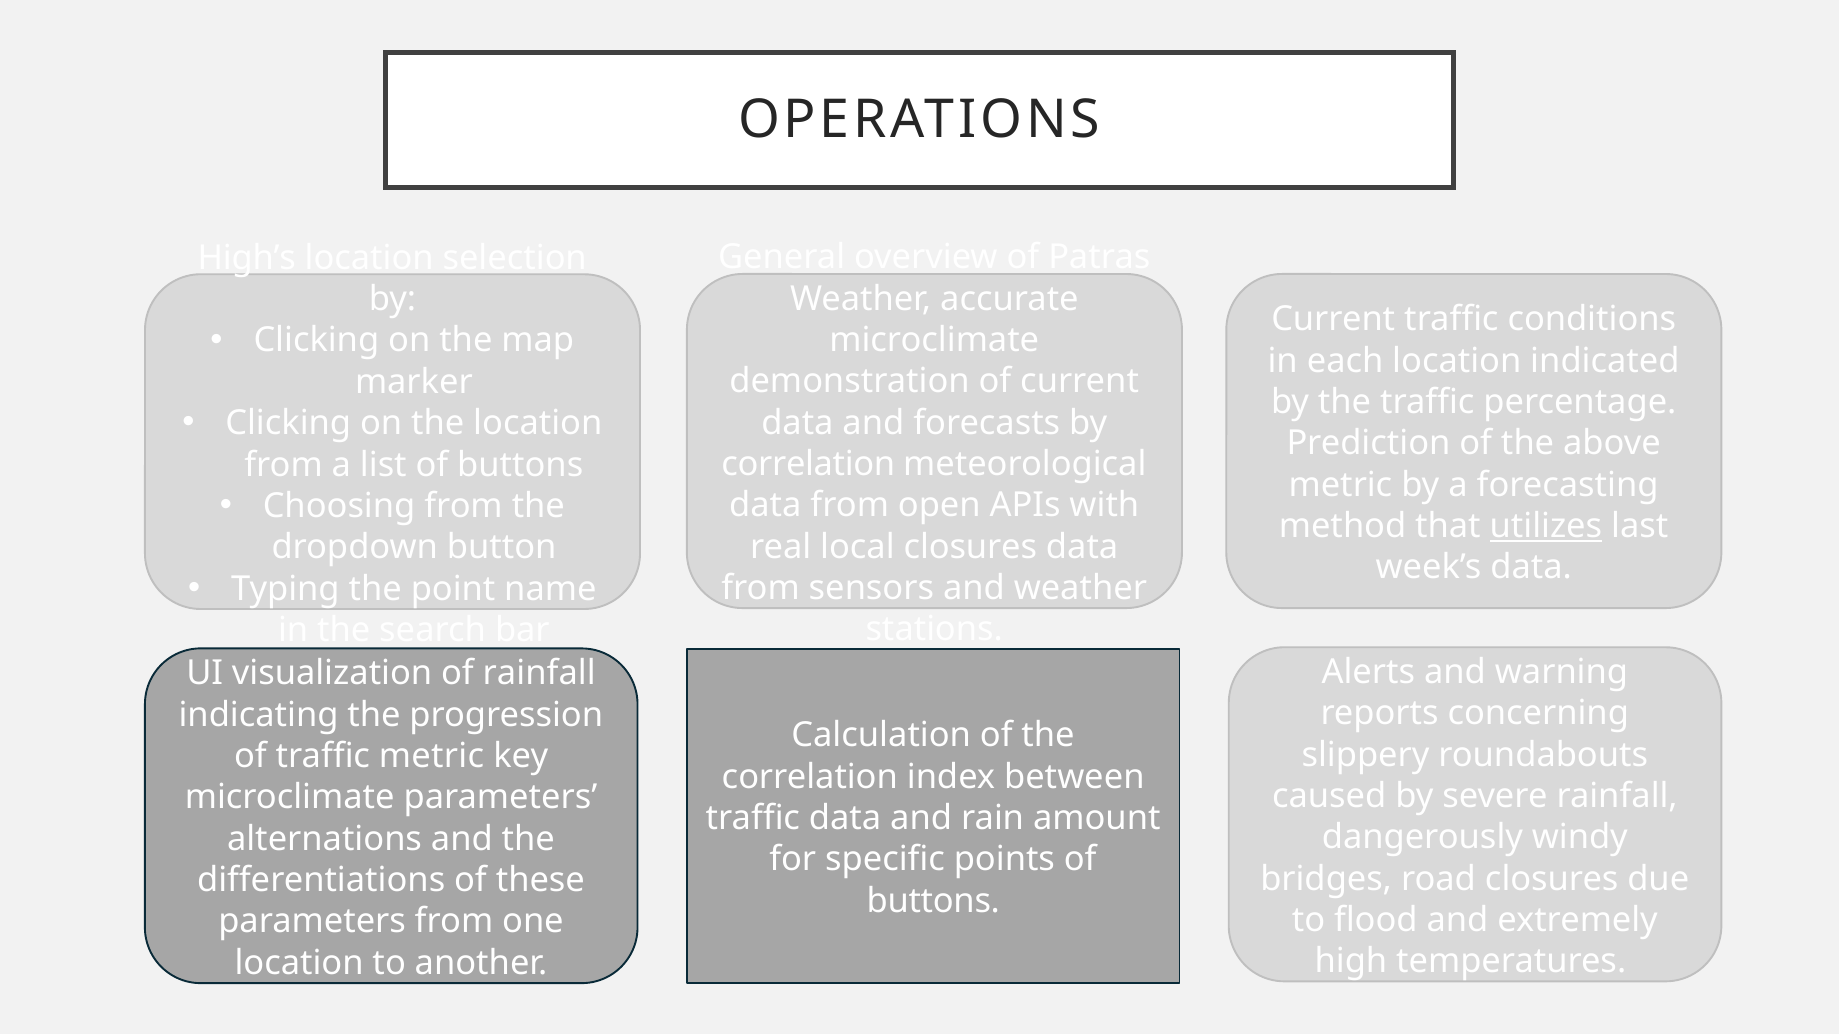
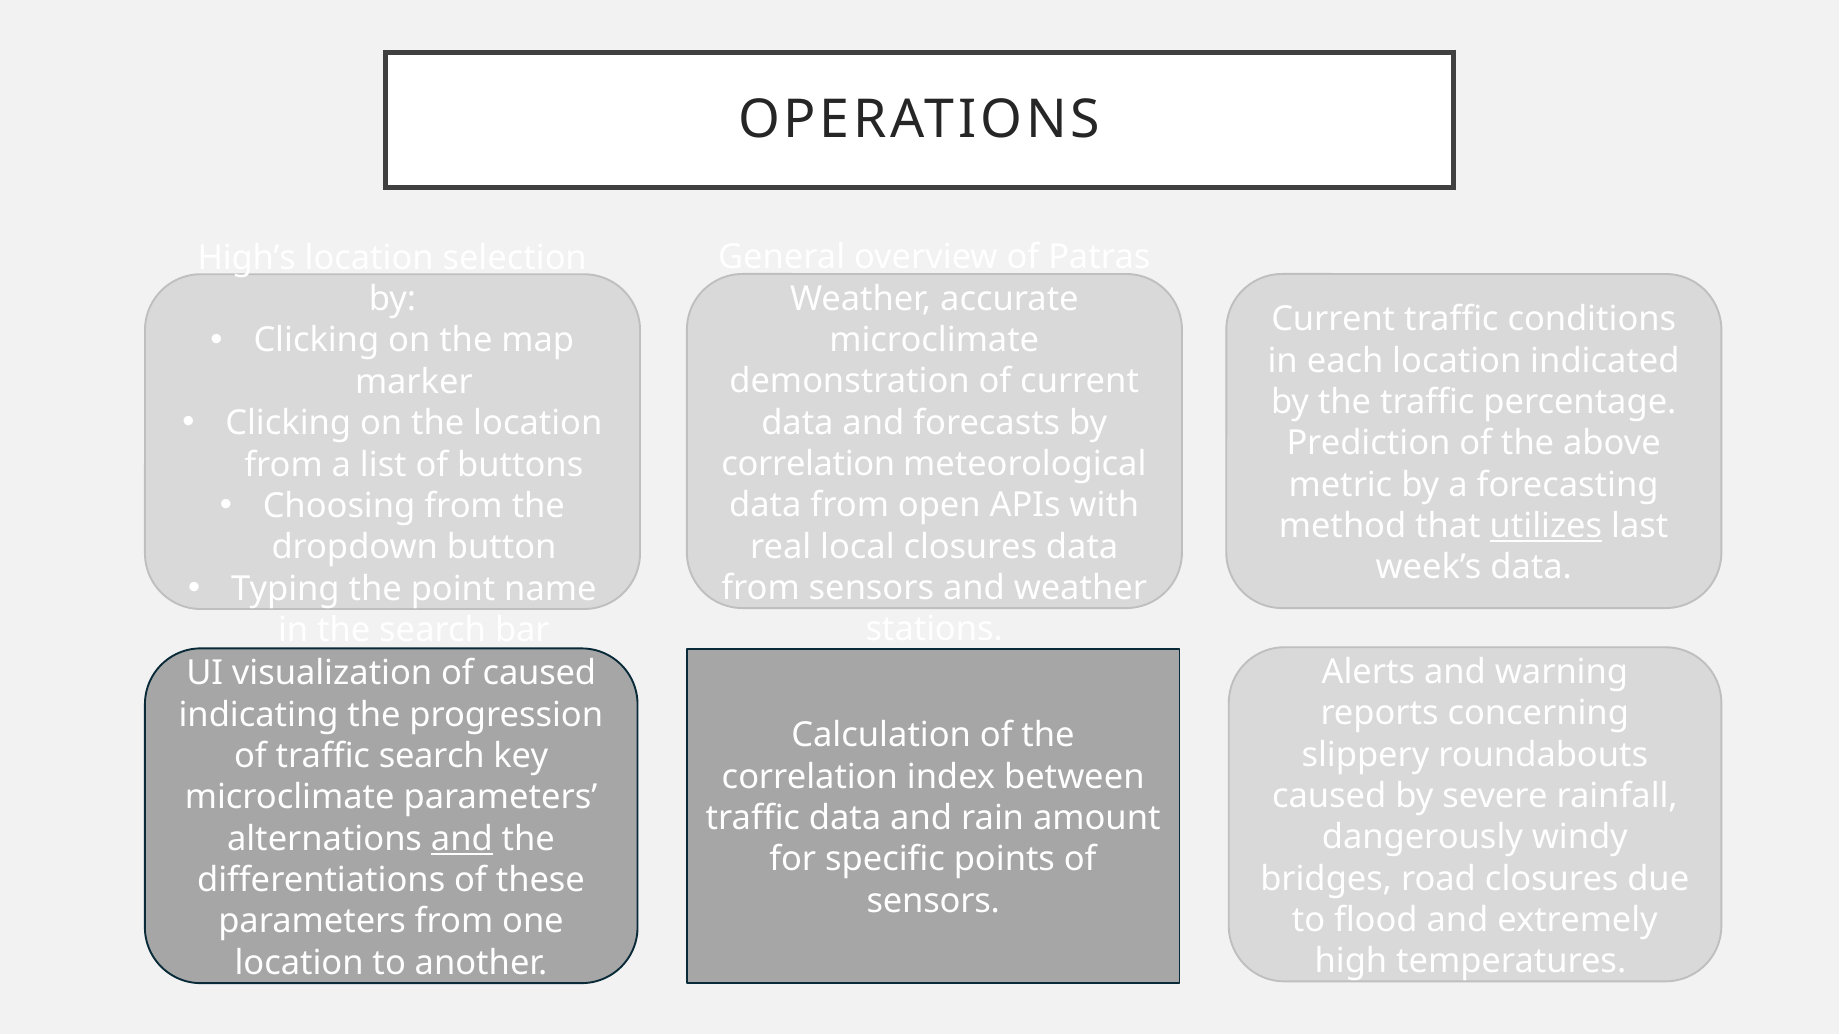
of rainfall: rainfall -> caused
traffic metric: metric -> search
and at (462, 839) underline: none -> present
buttons at (933, 901): buttons -> sensors
